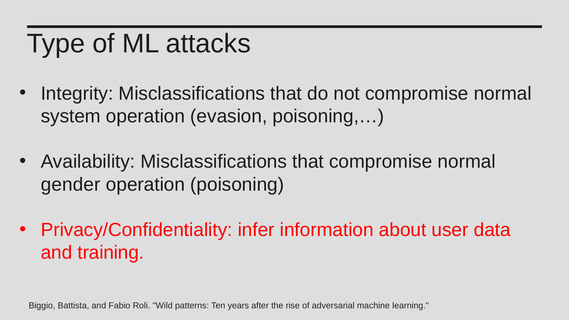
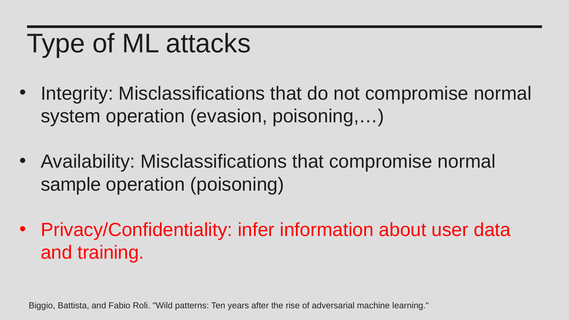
gender: gender -> sample
